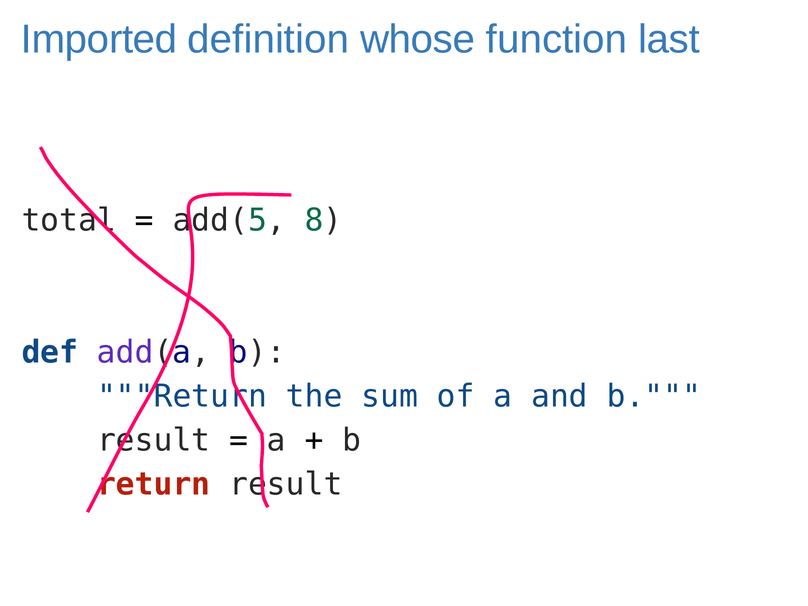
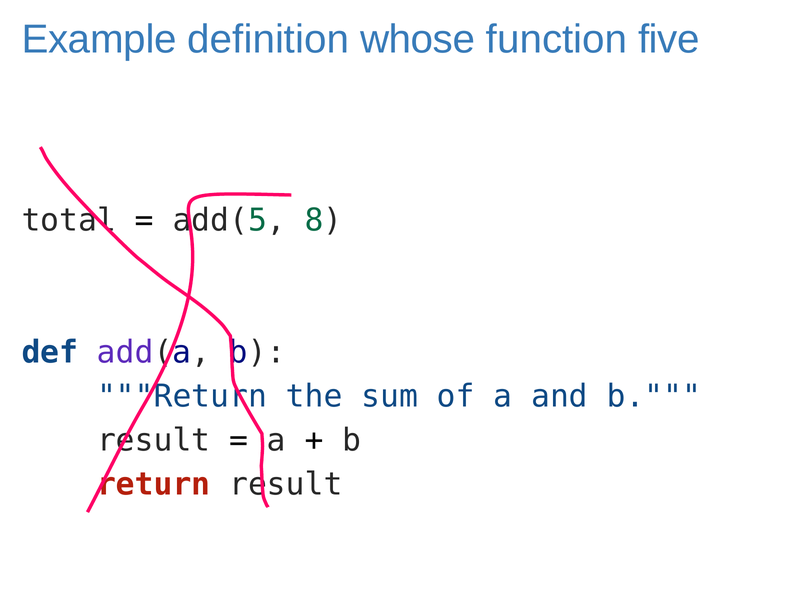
Imported: Imported -> Example
last: last -> five
